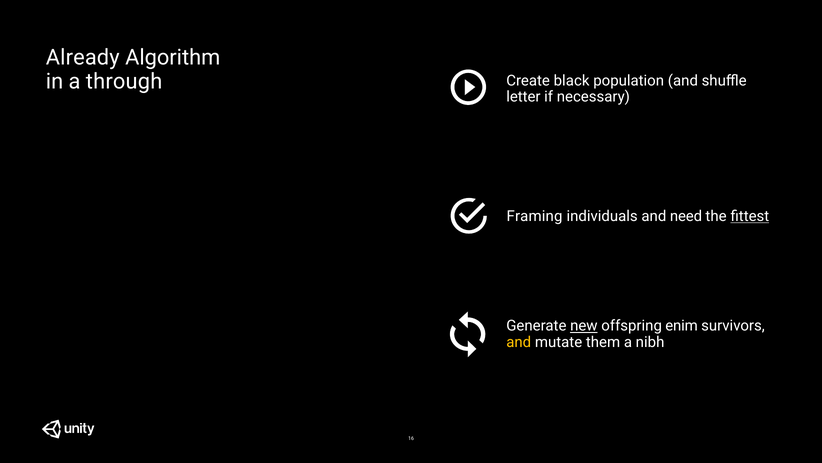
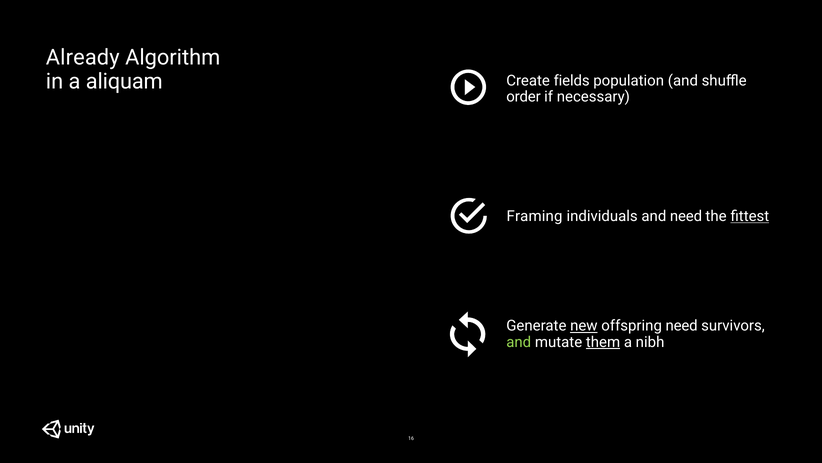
through: through -> aliquam
black: black -> fields
letter: letter -> order
offspring enim: enim -> need
and at (519, 342) colour: yellow -> light green
them underline: none -> present
